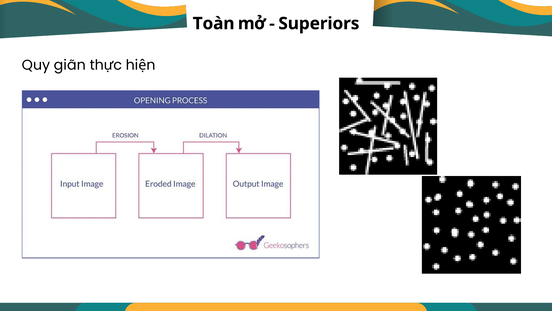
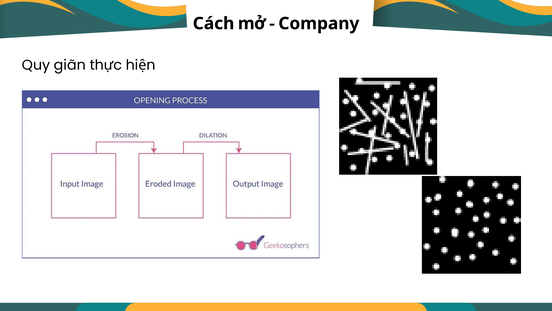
Toàn: Toàn -> Cách
Superiors: Superiors -> Company
